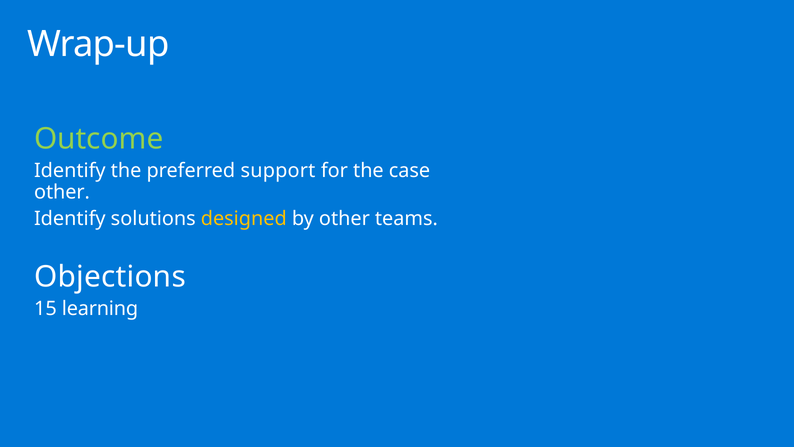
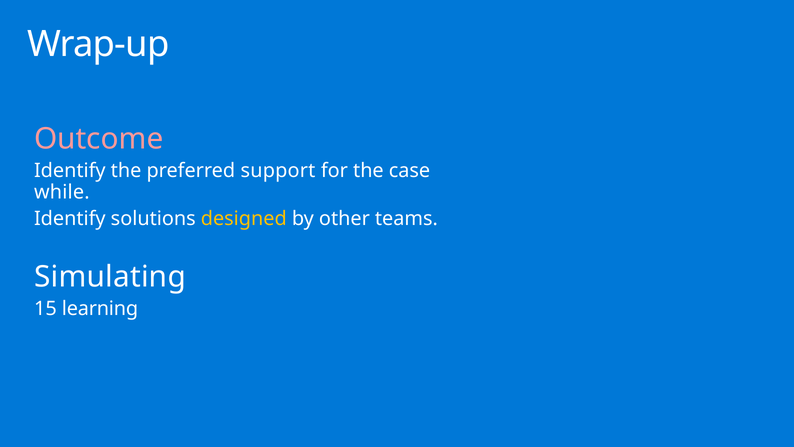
Outcome colour: light green -> pink
other at (62, 192): other -> while
Objections: Objections -> Simulating
